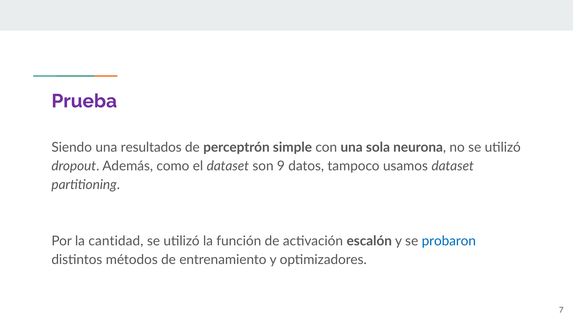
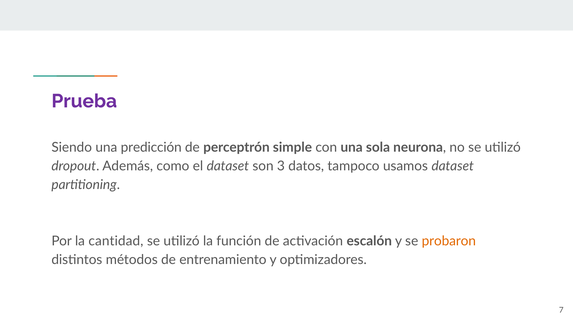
resultados: resultados -> predicción
9: 9 -> 3
probaron colour: blue -> orange
